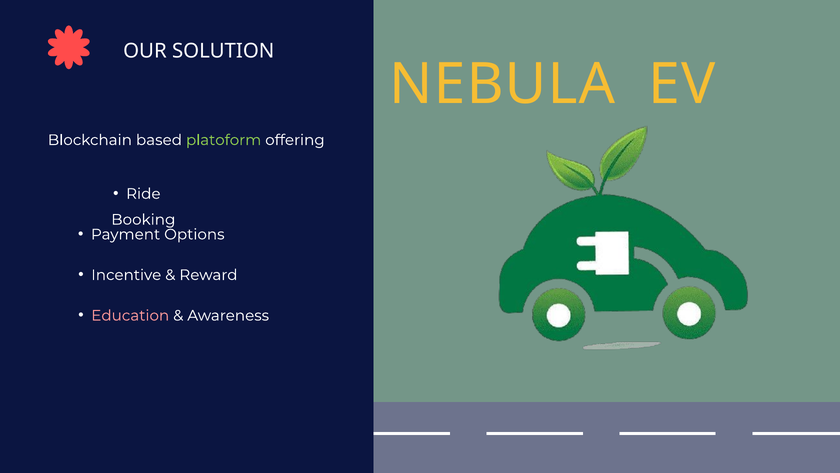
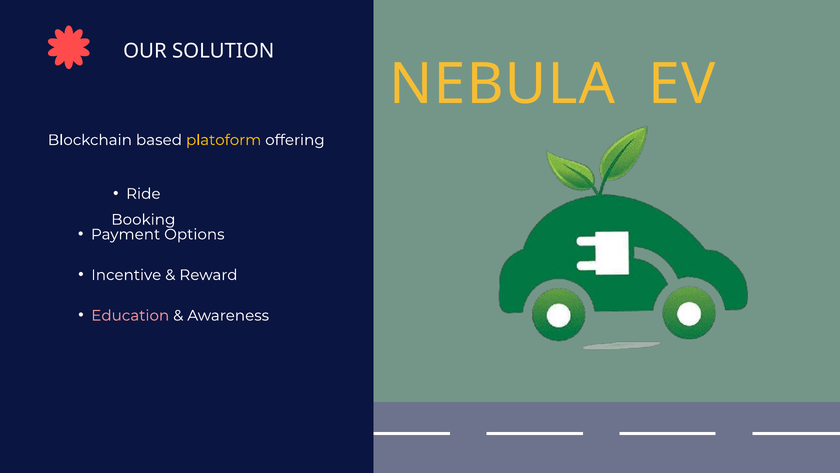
platoform colour: light green -> yellow
